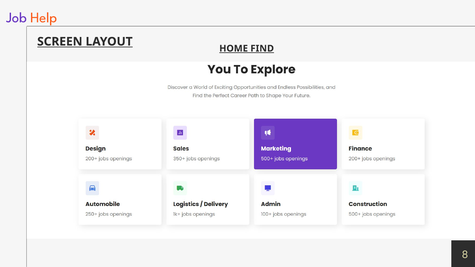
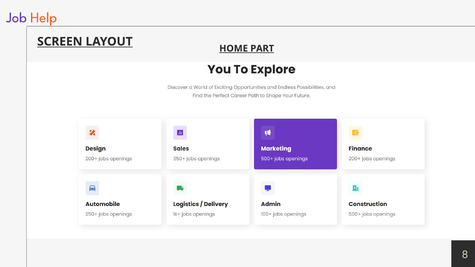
FIND: FIND -> PART
